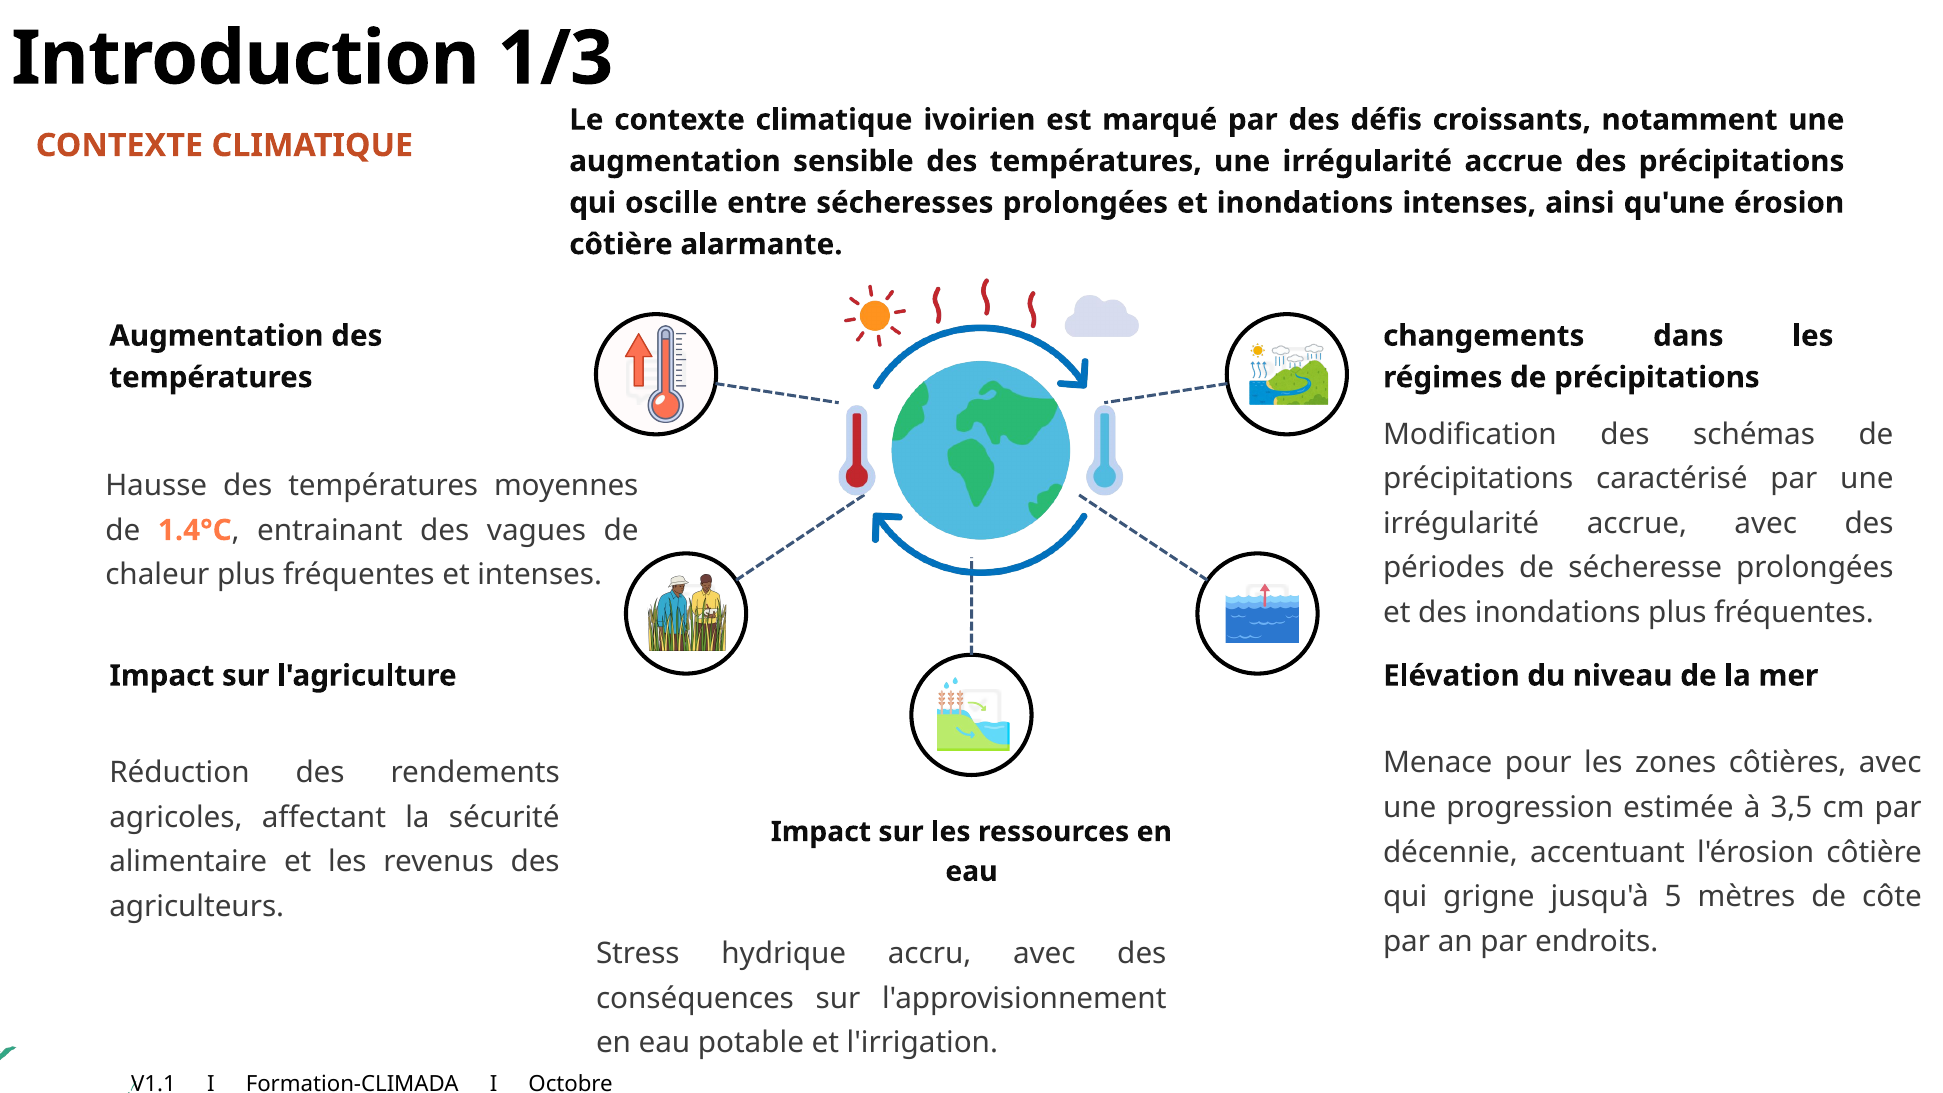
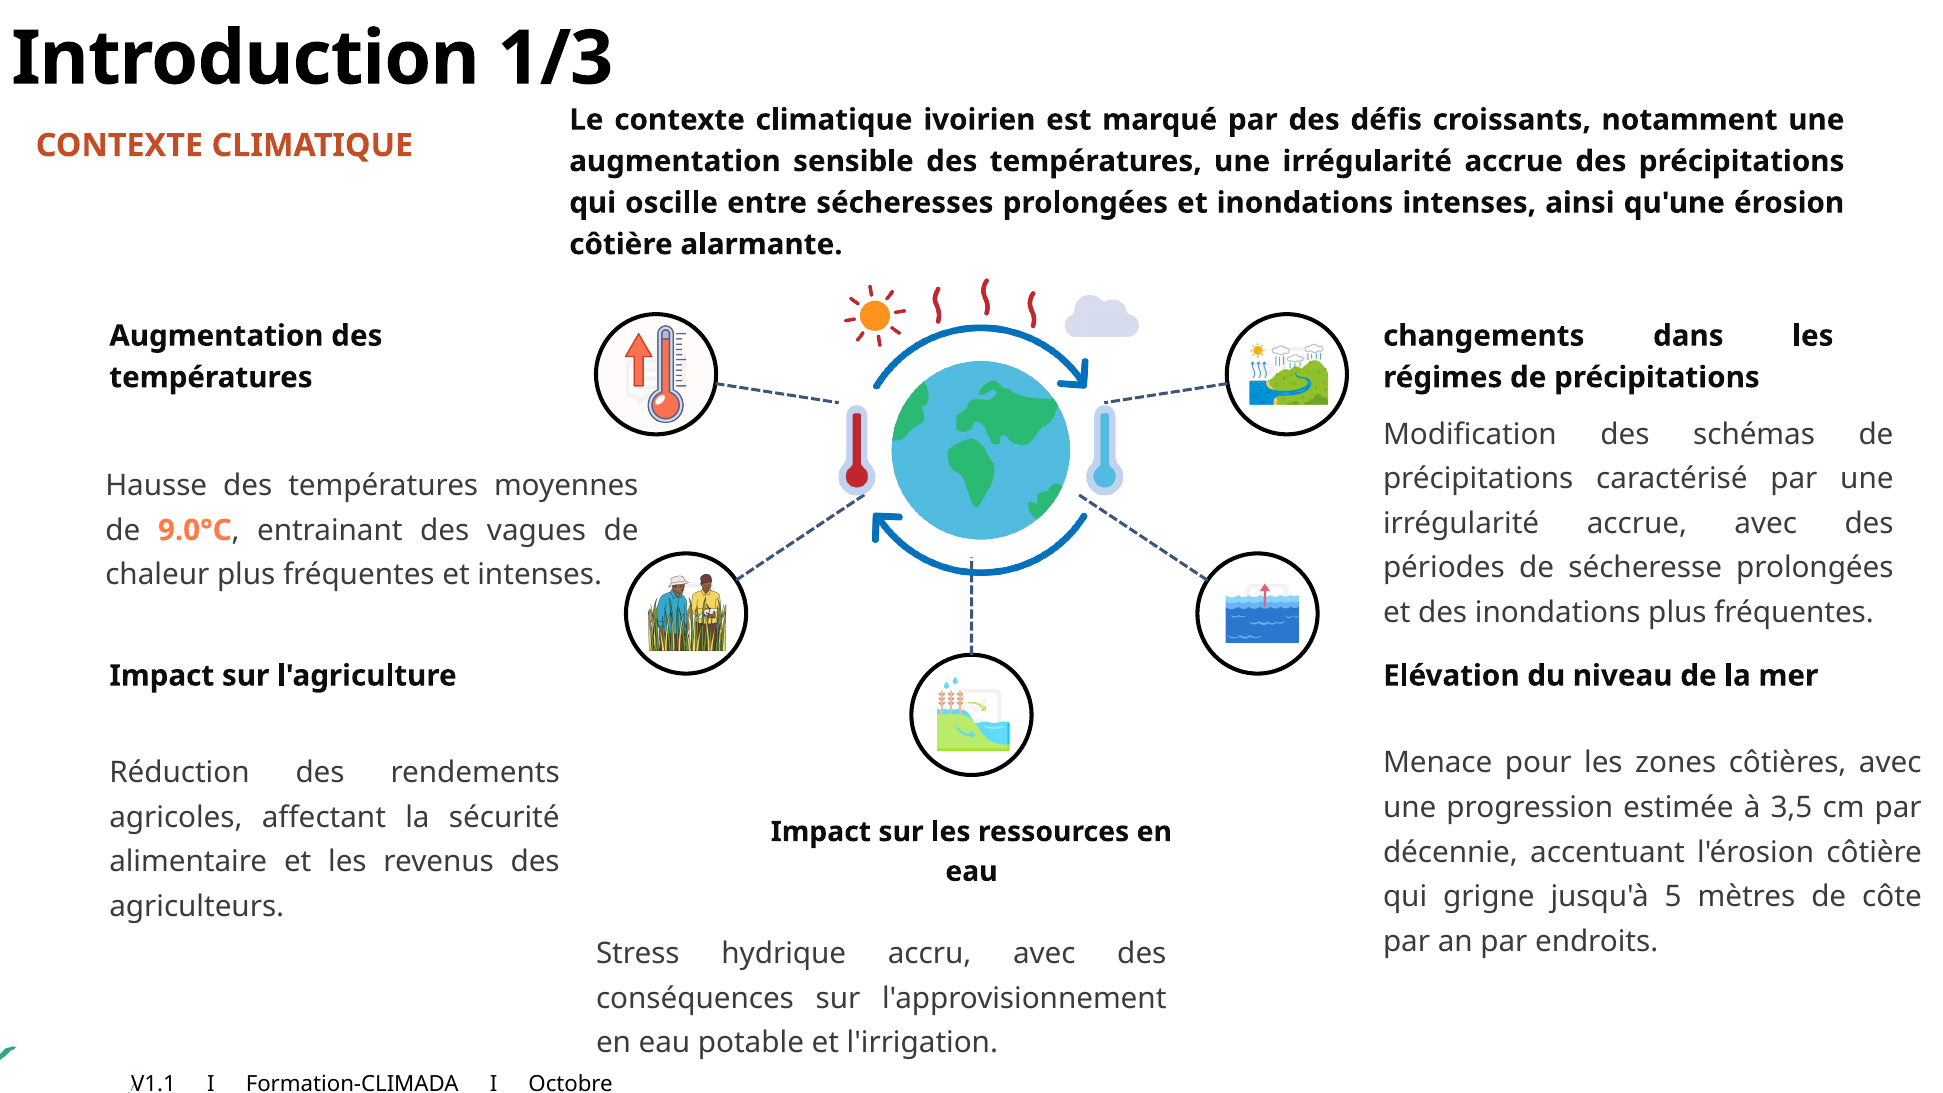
1.4°C: 1.4°C -> 9.0°C
